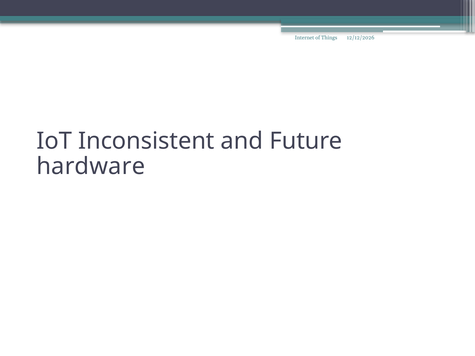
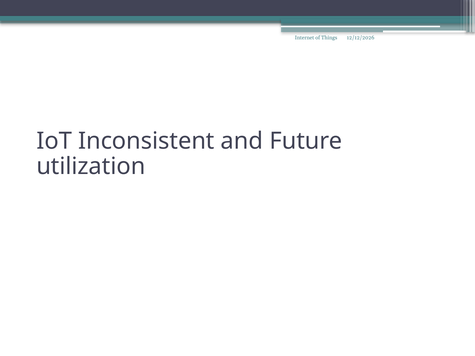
hardware: hardware -> utilization
